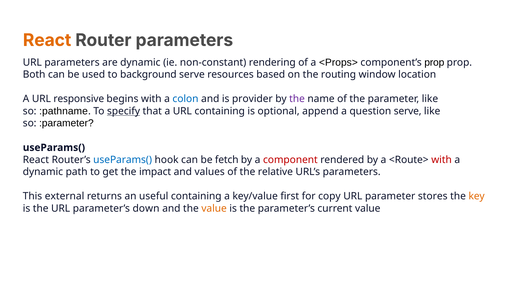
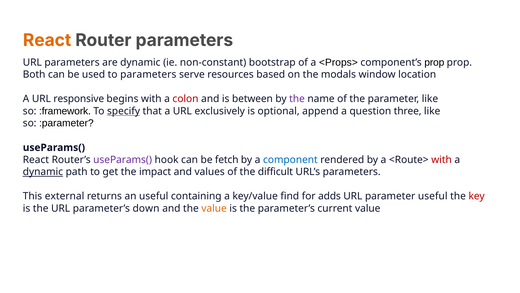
rendering: rendering -> bootstrap
to background: background -> parameters
routing: routing -> modals
colon colour: blue -> red
provider: provider -> between
:pathname: :pathname -> :framework
URL containing: containing -> exclusively
question serve: serve -> three
useParams( at (123, 160) colour: blue -> purple
component colour: red -> blue
dynamic at (43, 172) underline: none -> present
relative: relative -> difficult
first: first -> find
copy: copy -> adds
parameter stores: stores -> useful
key colour: orange -> red
